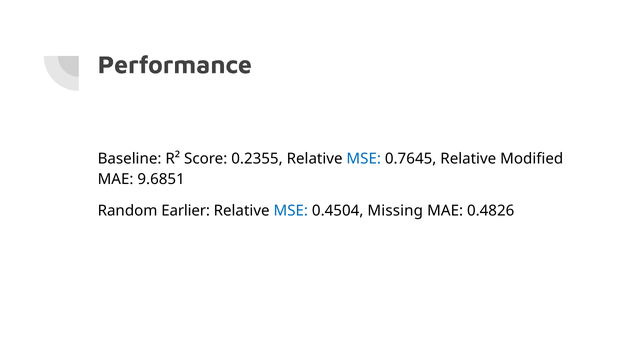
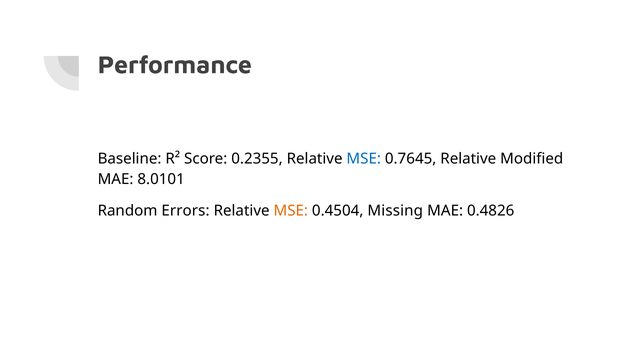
9.6851: 9.6851 -> 8.0101
Earlier: Earlier -> Errors
MSE at (291, 211) colour: blue -> orange
